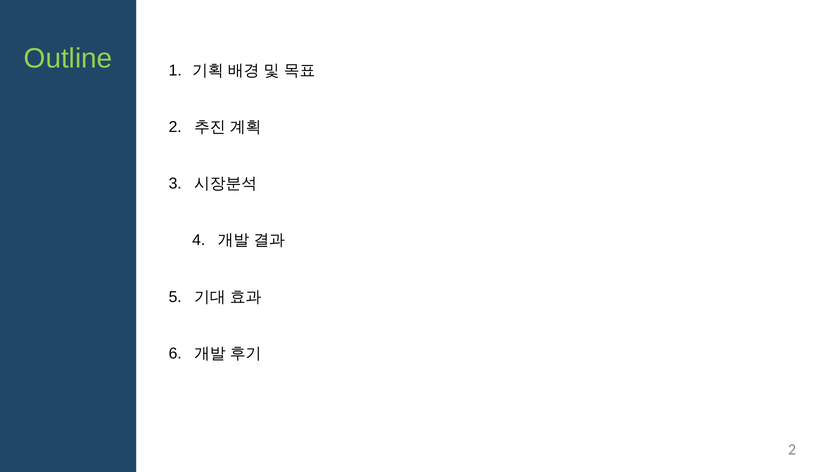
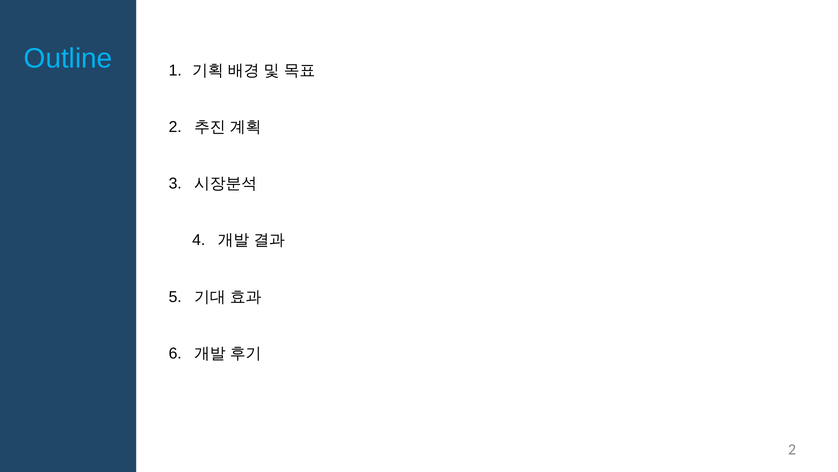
Outline colour: light green -> light blue
